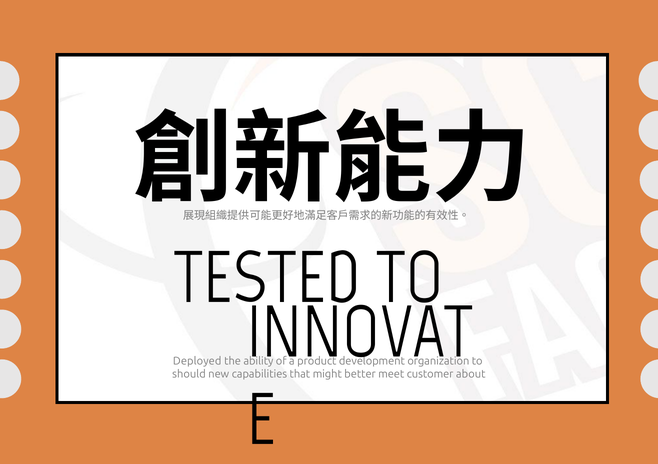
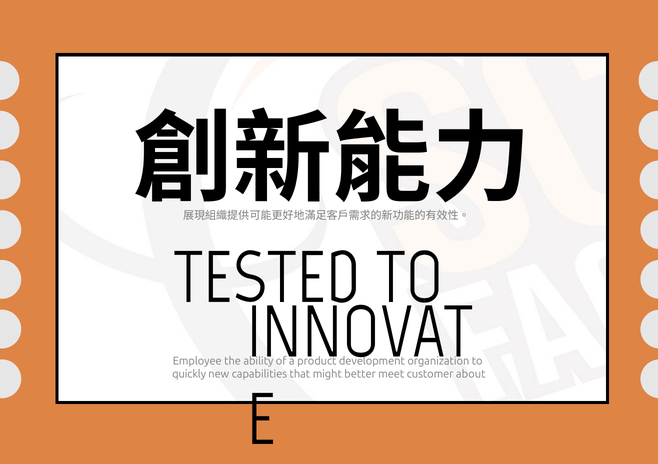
Deployed: Deployed -> Employee
should: should -> quickly
